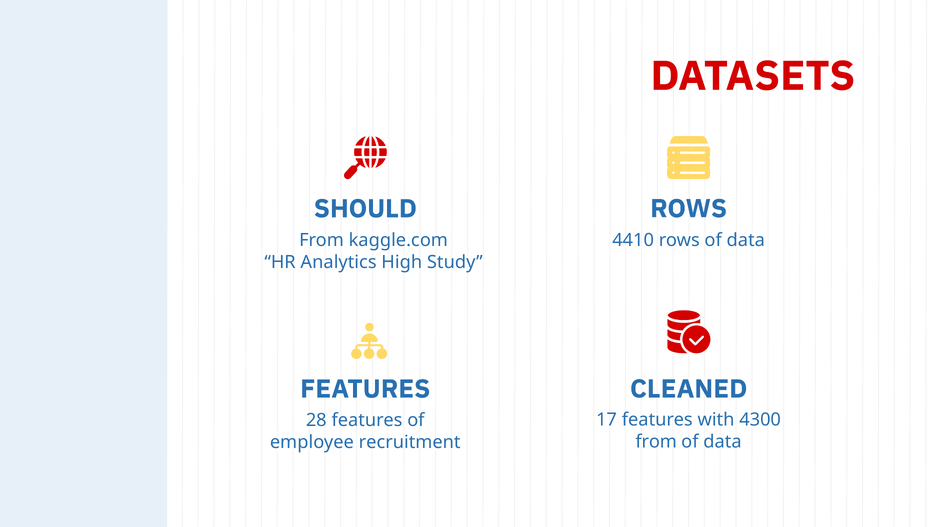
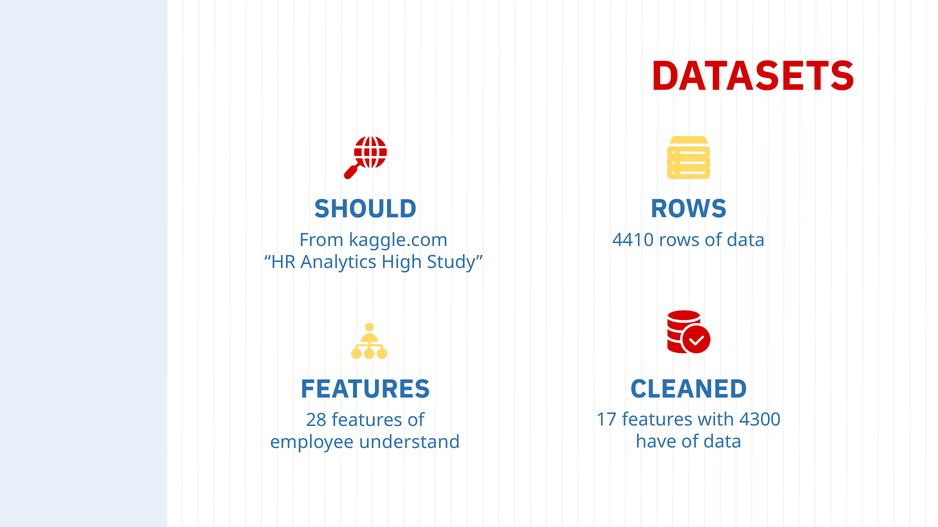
from at (656, 442): from -> have
recruitment: recruitment -> understand
